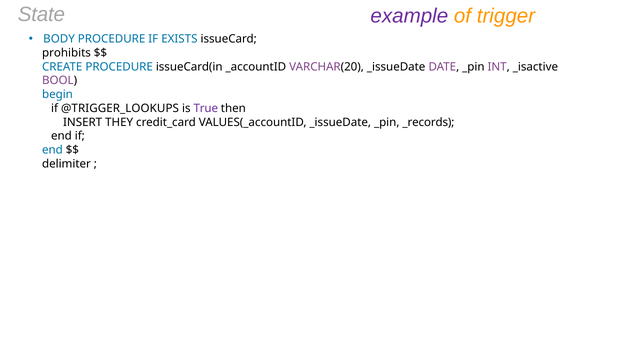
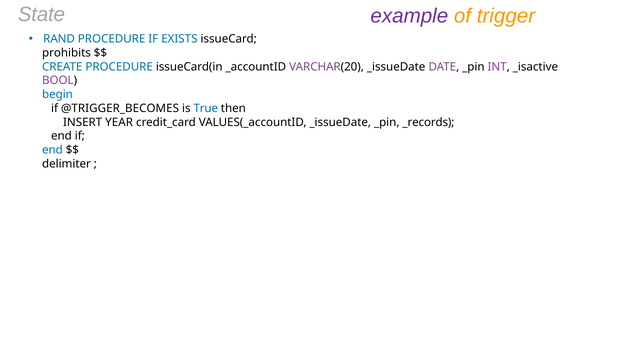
BODY: BODY -> RAND
@TRIGGER_LOOKUPS: @TRIGGER_LOOKUPS -> @TRIGGER_BECOMES
True colour: purple -> blue
THEY: THEY -> YEAR
